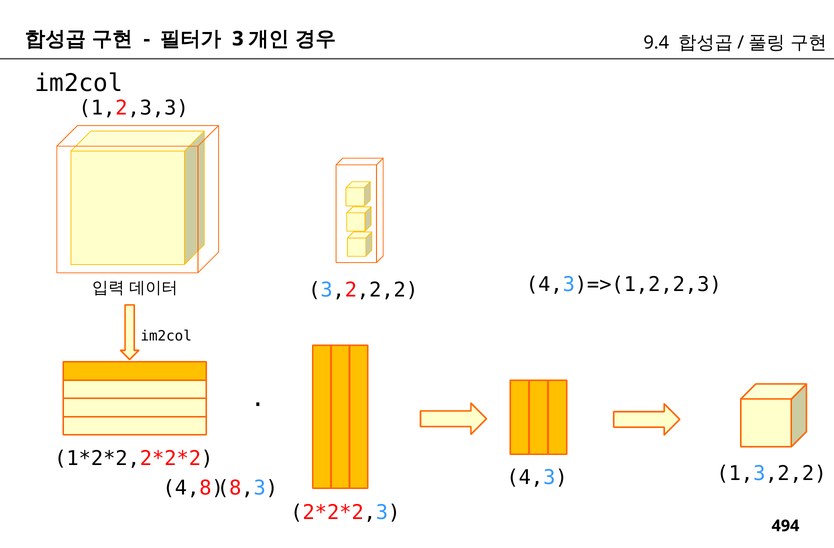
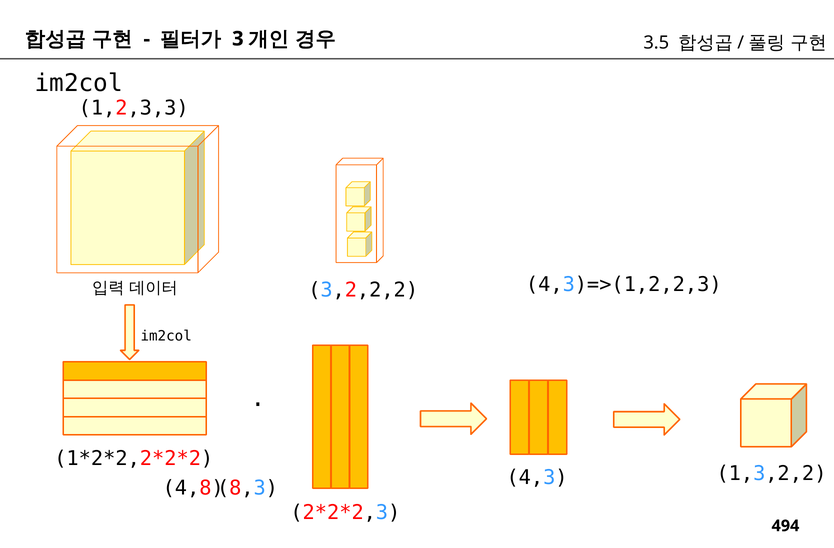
9.4: 9.4 -> 3.5
